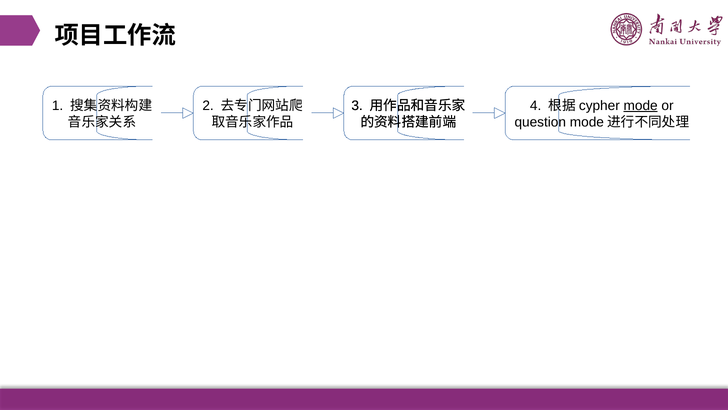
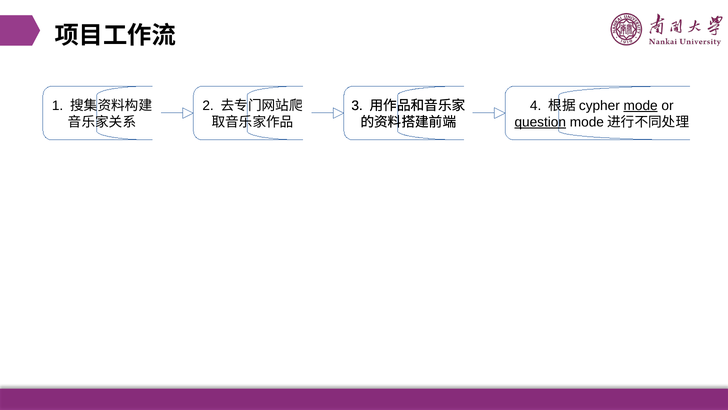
question underline: none -> present
